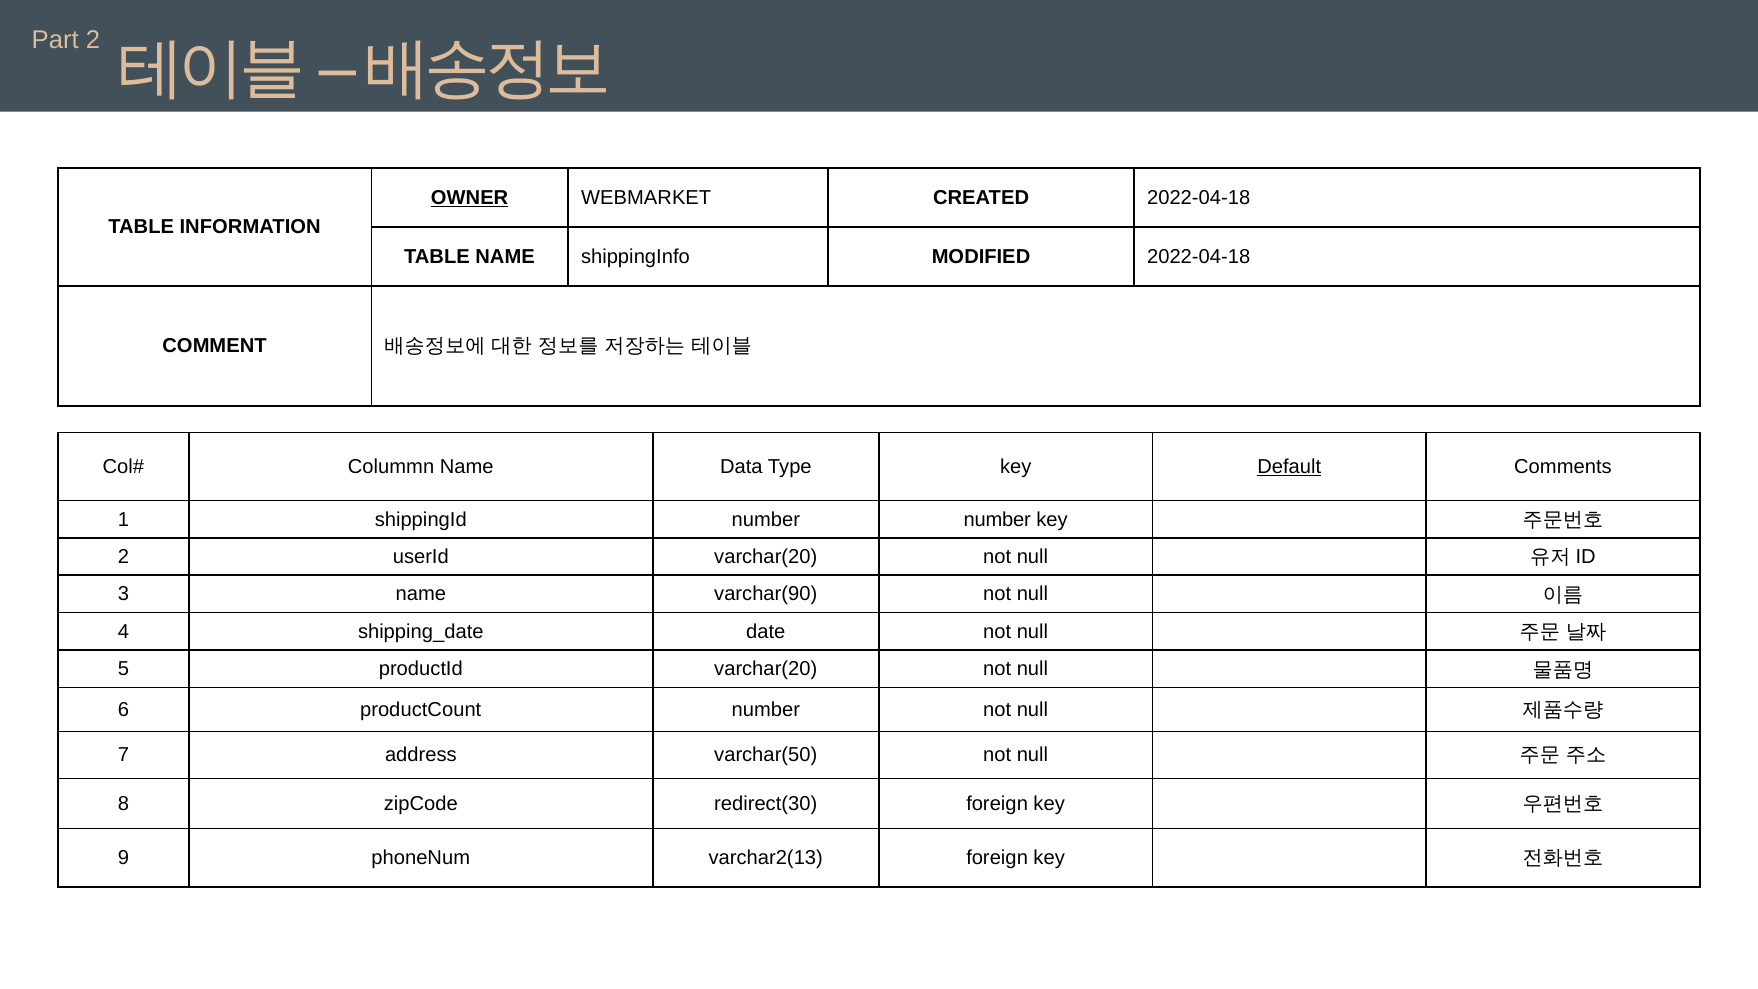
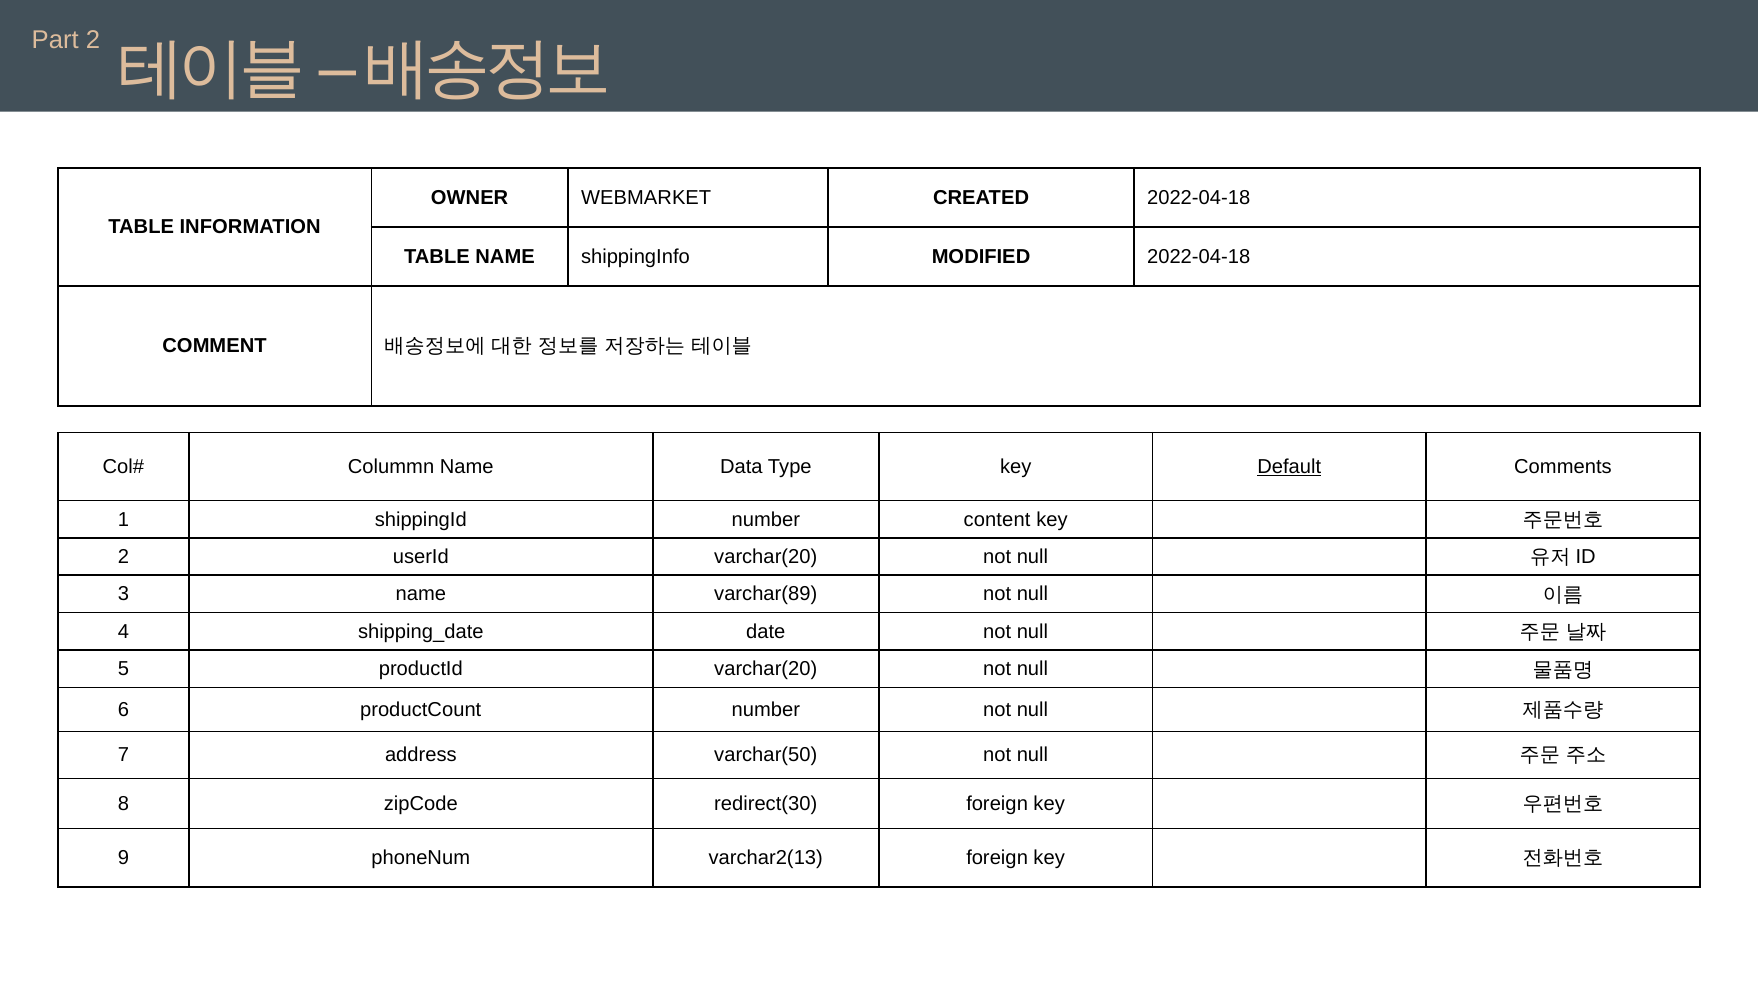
OWNER underline: present -> none
number number: number -> content
varchar(90: varchar(90 -> varchar(89
